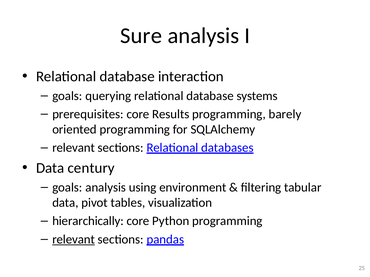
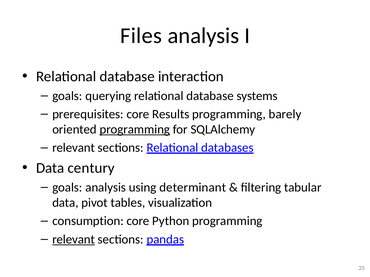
Sure: Sure -> Files
programming at (135, 130) underline: none -> present
environment: environment -> determinant
hierarchically: hierarchically -> consumption
